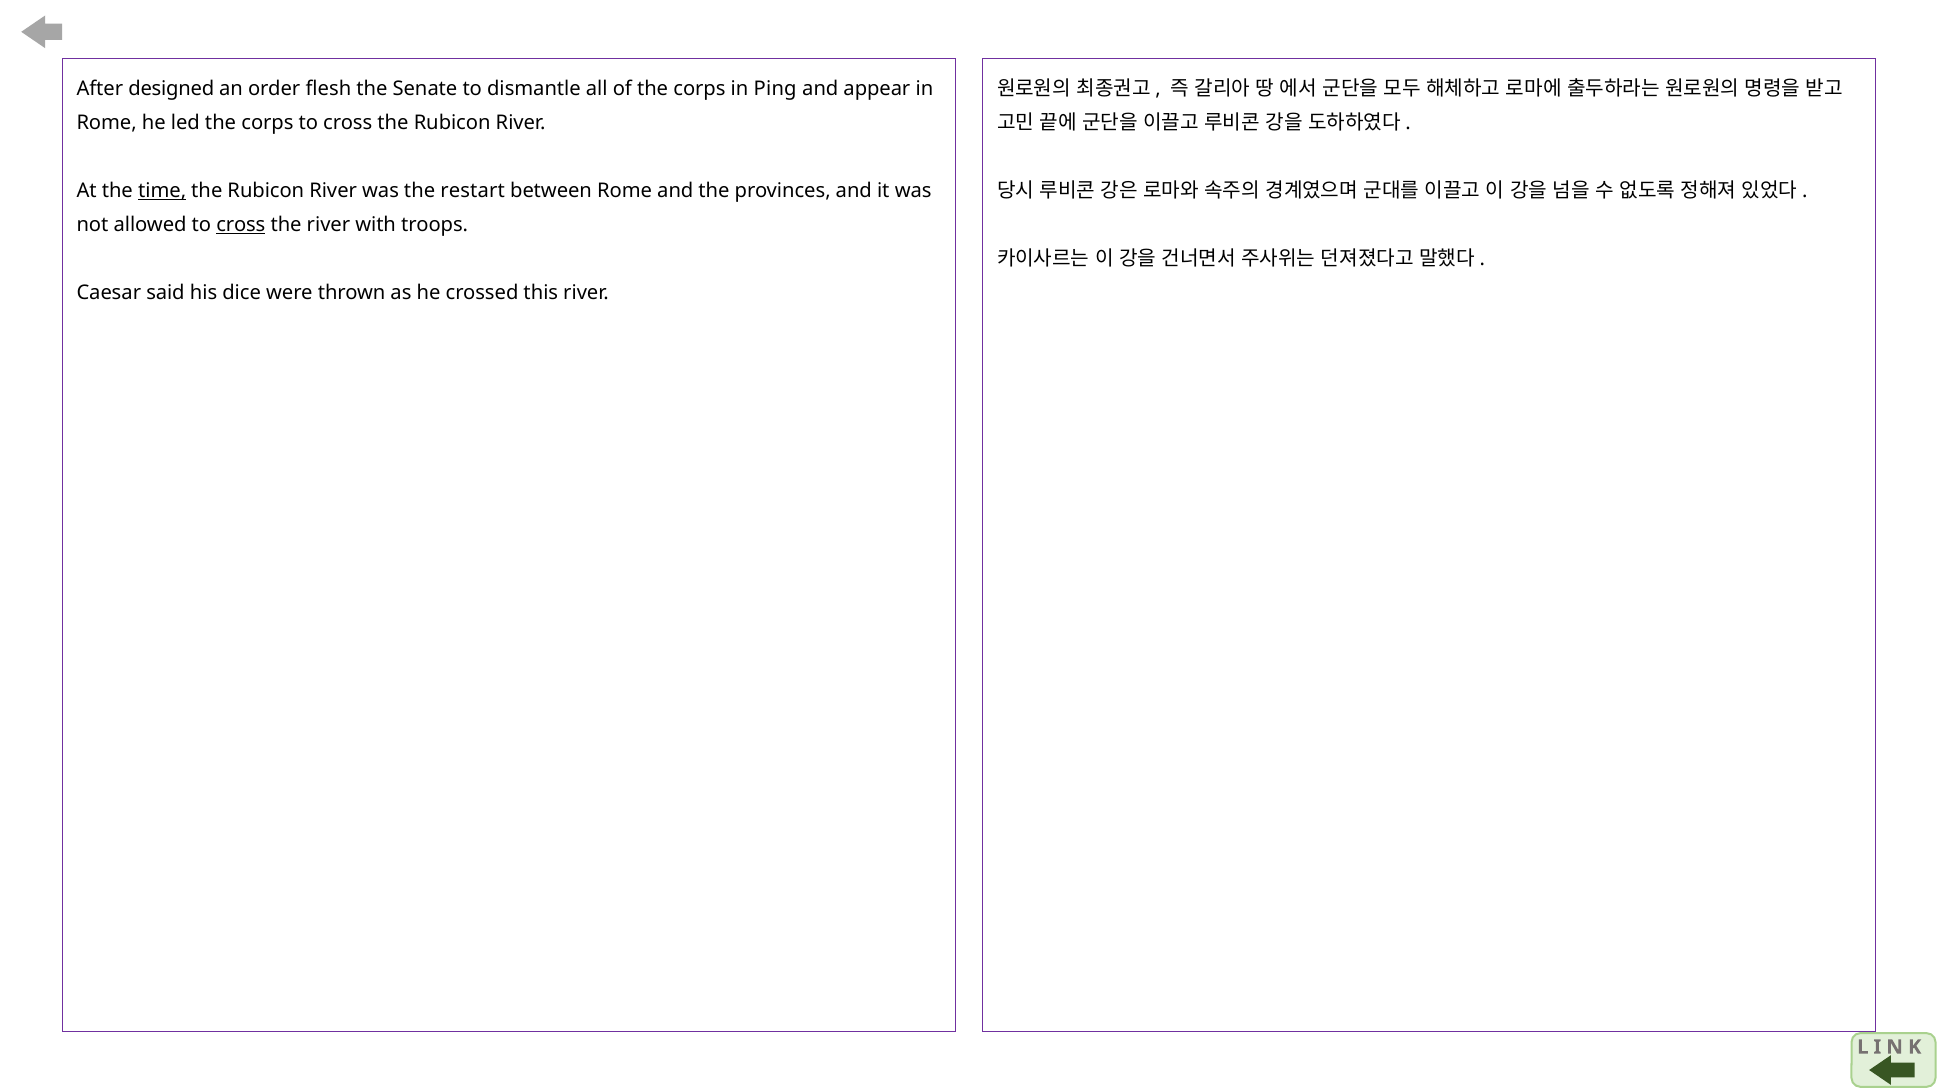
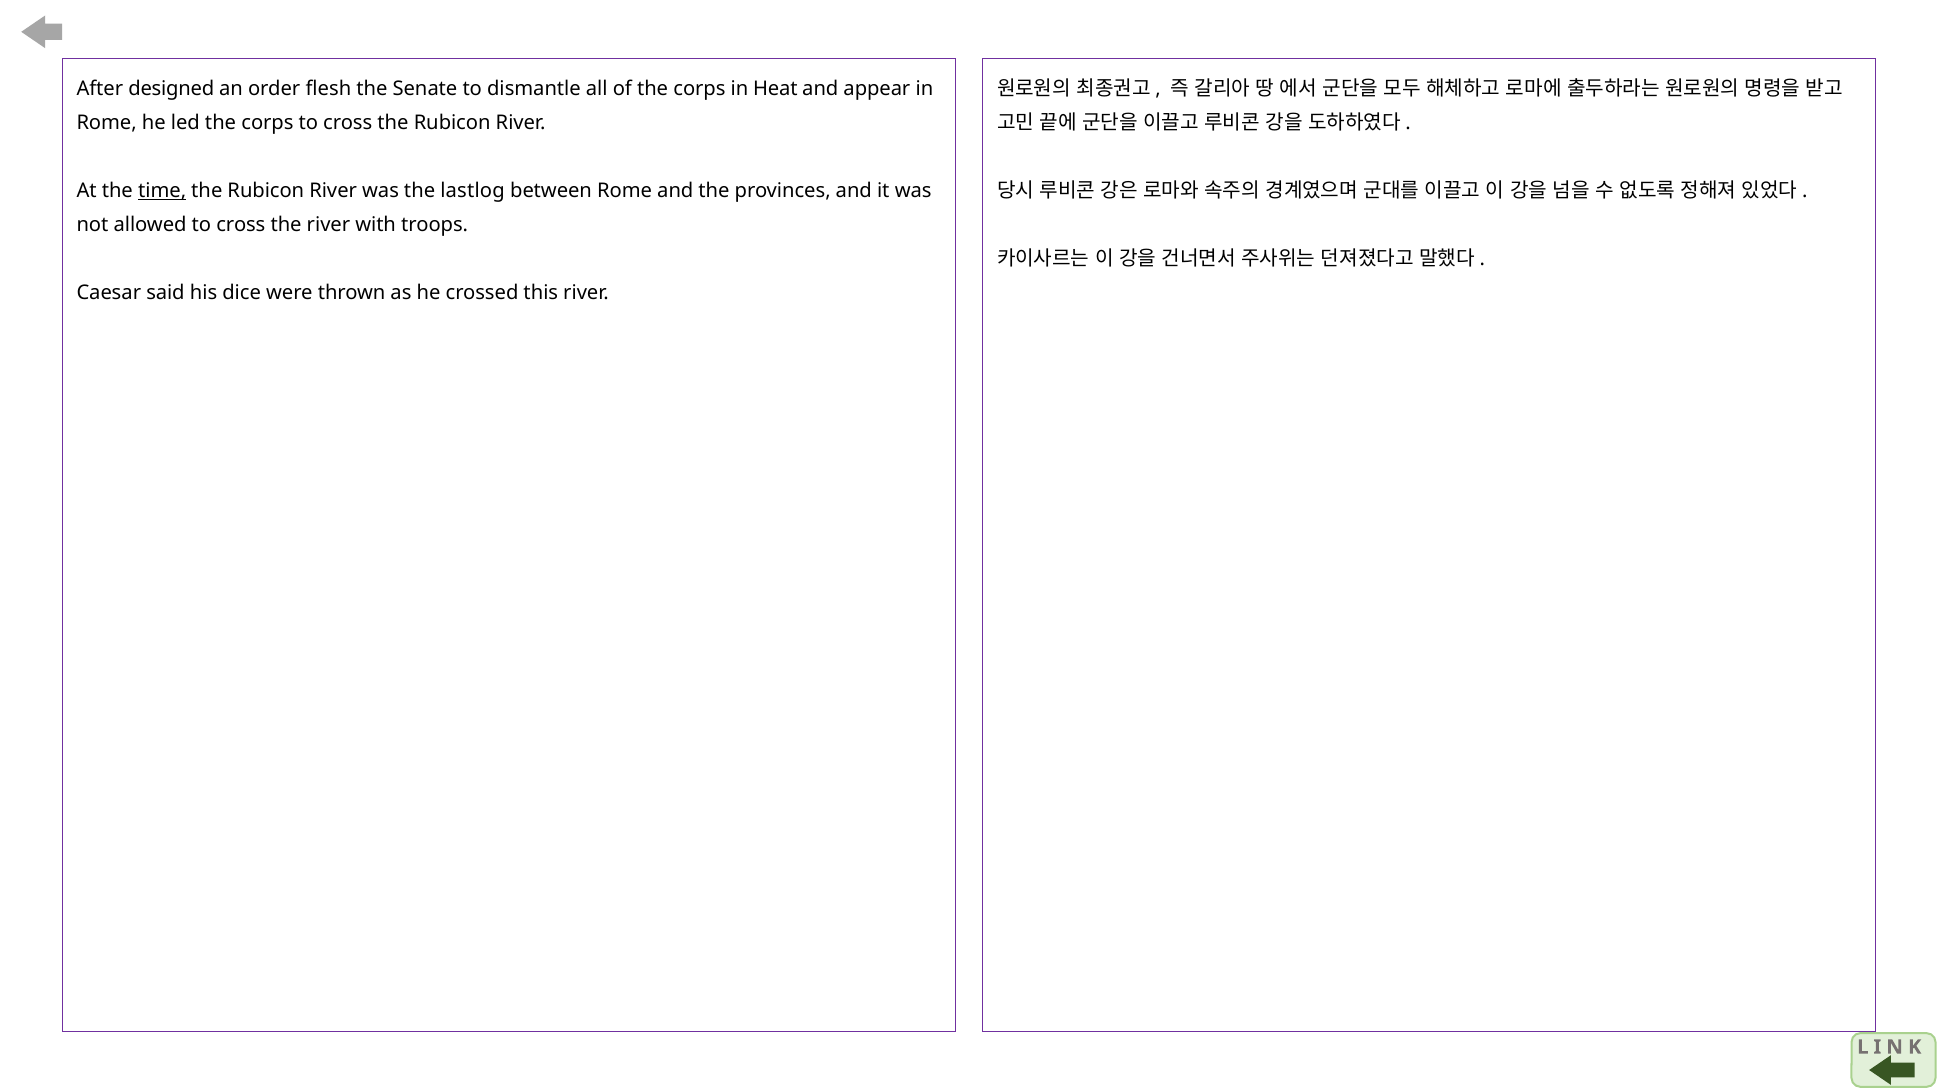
Ping: Ping -> Heat
restart: restart -> lastlog
cross at (241, 225) underline: present -> none
